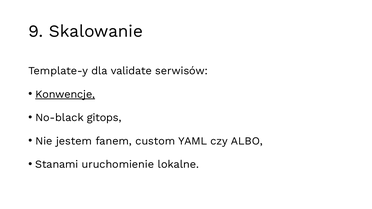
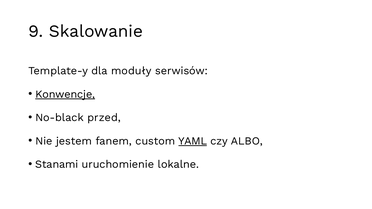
validate: validate -> moduły
gitops: gitops -> przed
YAML underline: none -> present
